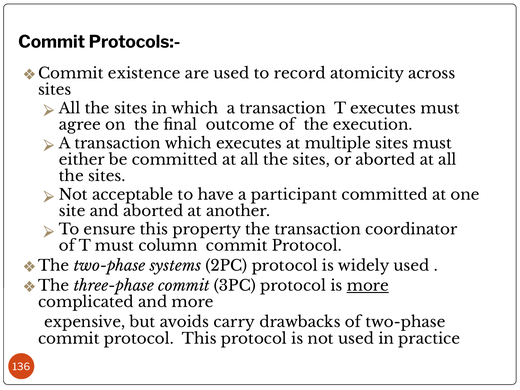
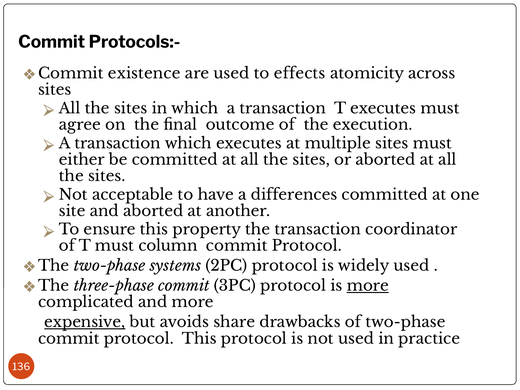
record: record -> effects
participant: participant -> differences
expensive underline: none -> present
carry: carry -> share
